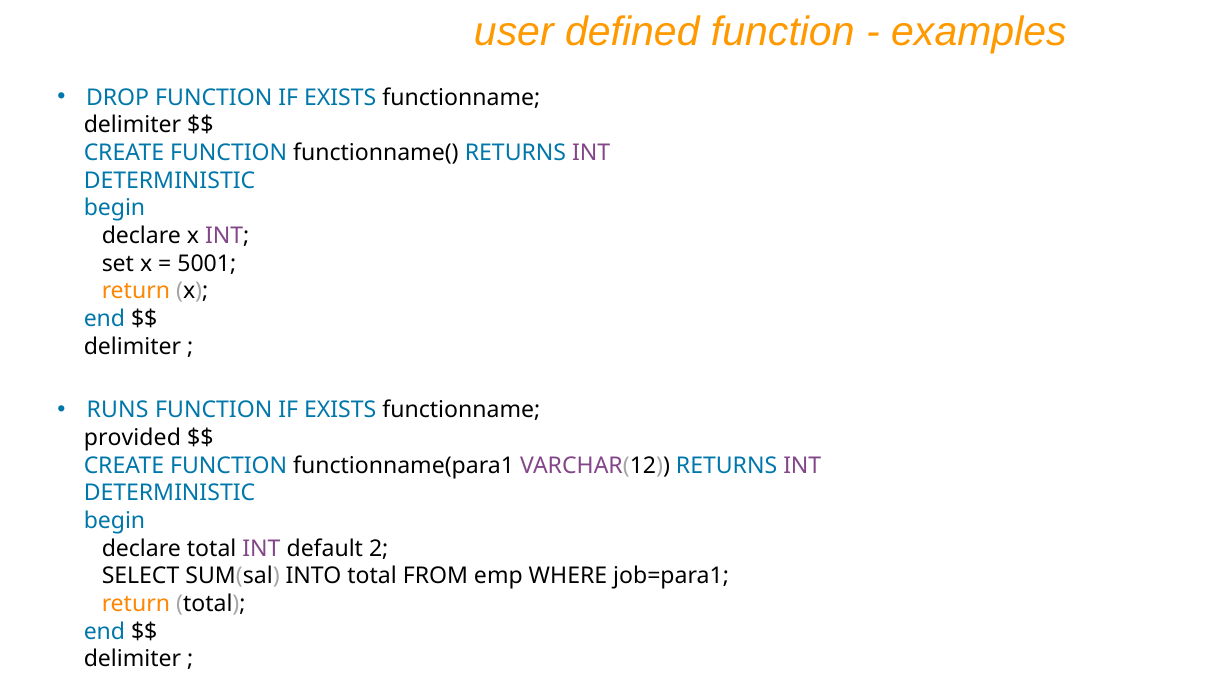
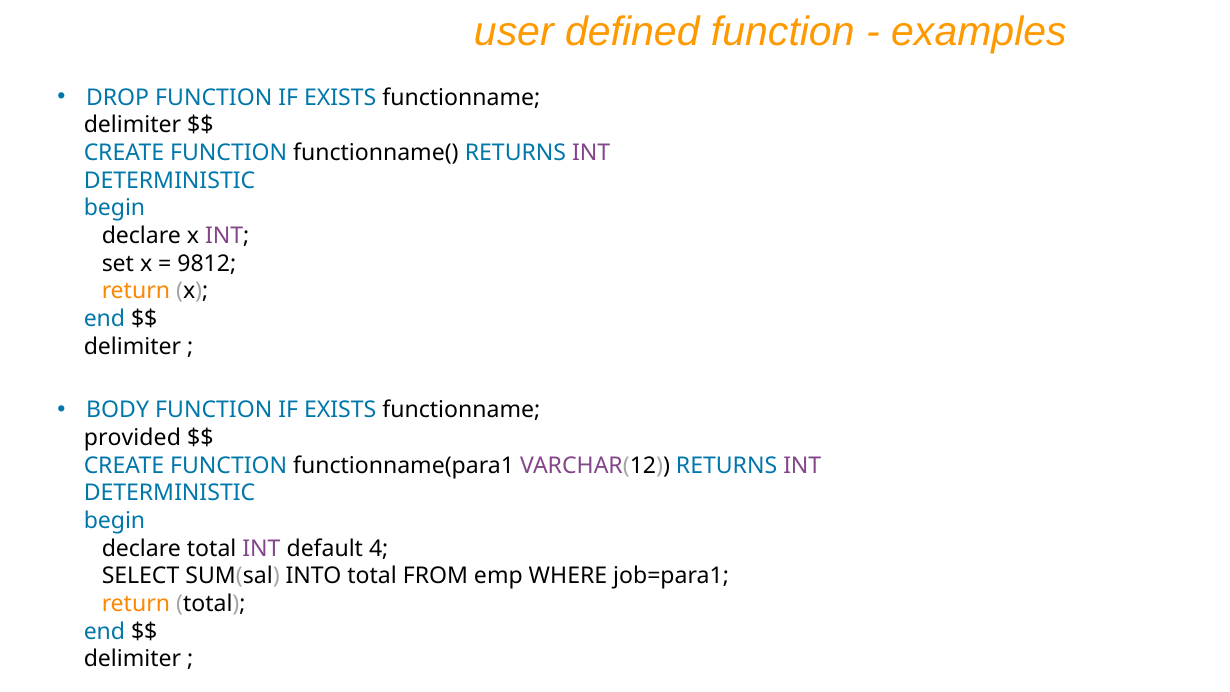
5001: 5001 -> 9812
RUNS: RUNS -> BODY
2: 2 -> 4
